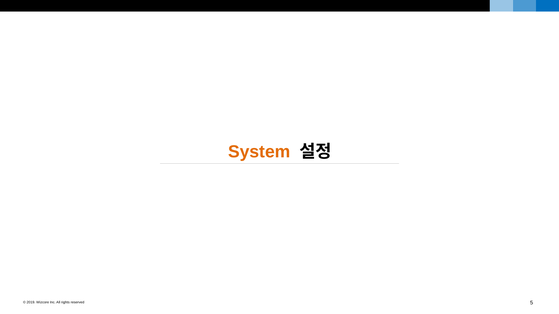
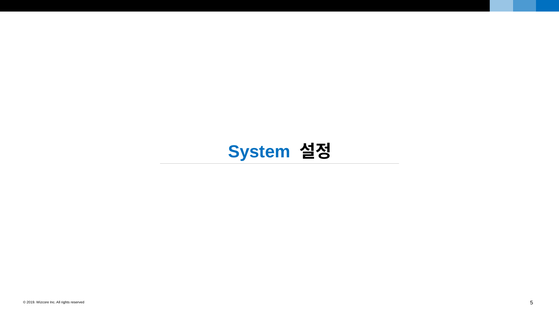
System colour: orange -> blue
